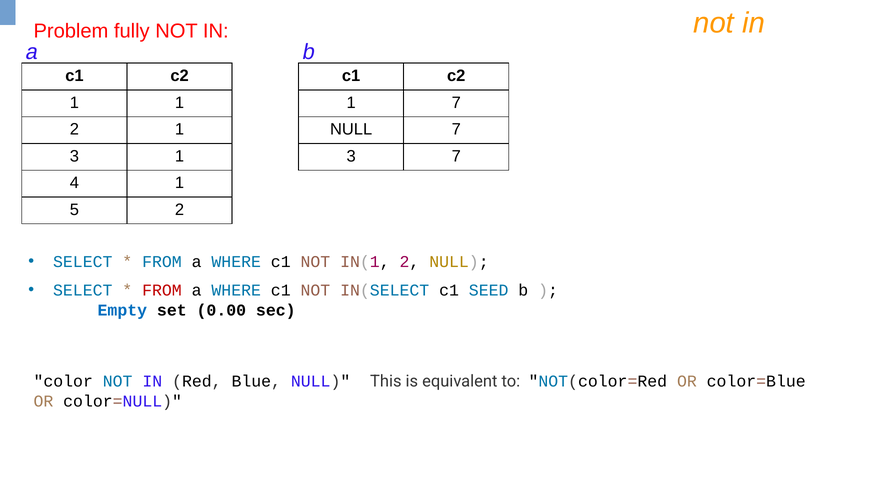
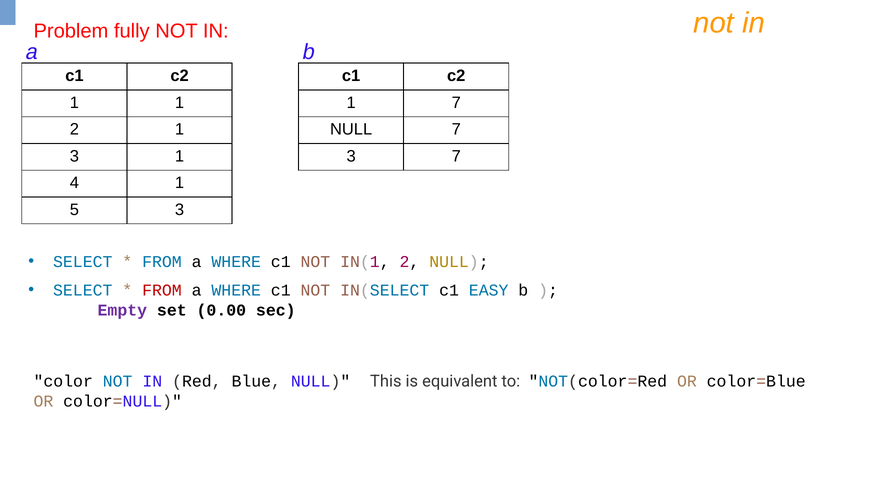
5 2: 2 -> 3
SEED: SEED -> EASY
Empty colour: blue -> purple
